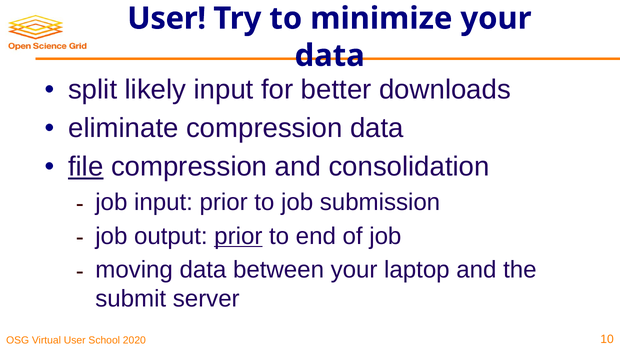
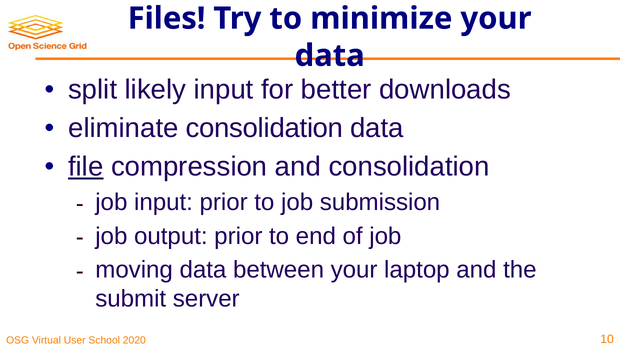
User at (167, 18): User -> Files
eliminate compression: compression -> consolidation
prior at (238, 236) underline: present -> none
